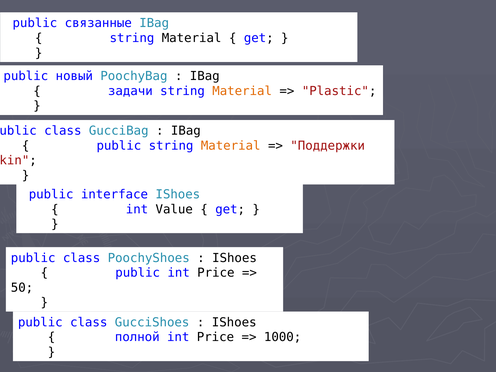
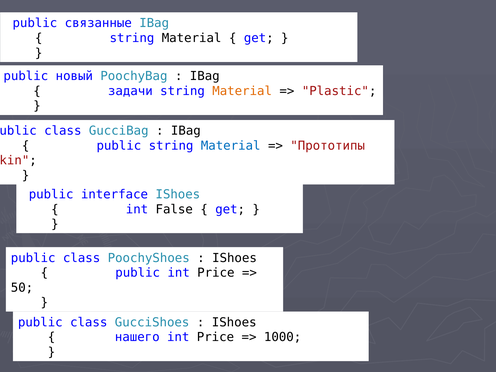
Material at (231, 146) colour: orange -> blue
Поддержки: Поддержки -> Прототипы
Value: Value -> False
полной: полной -> нашего
